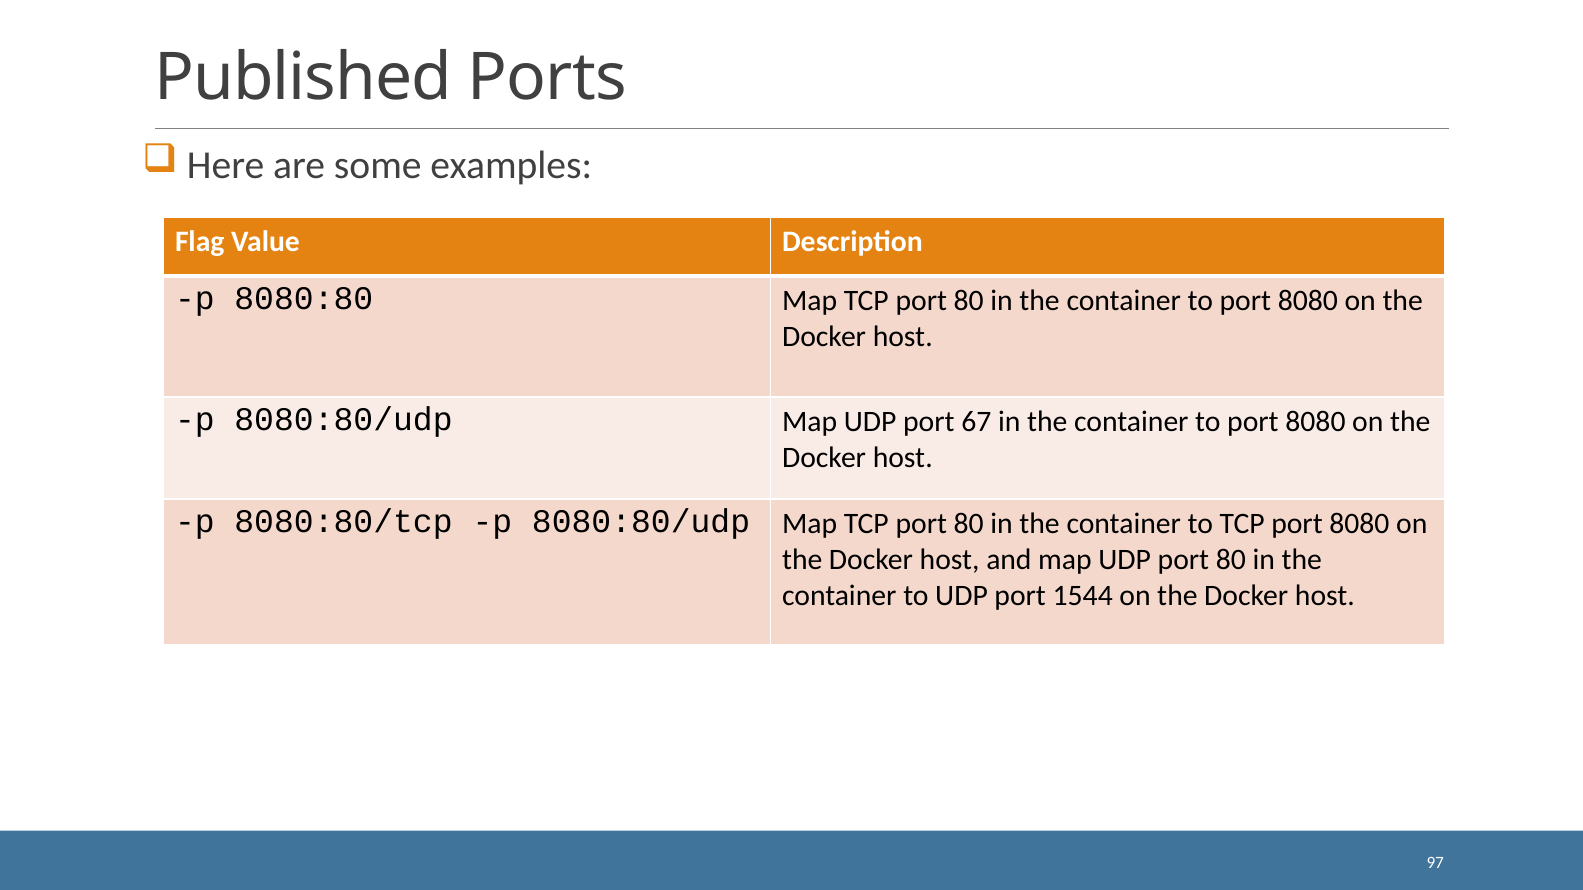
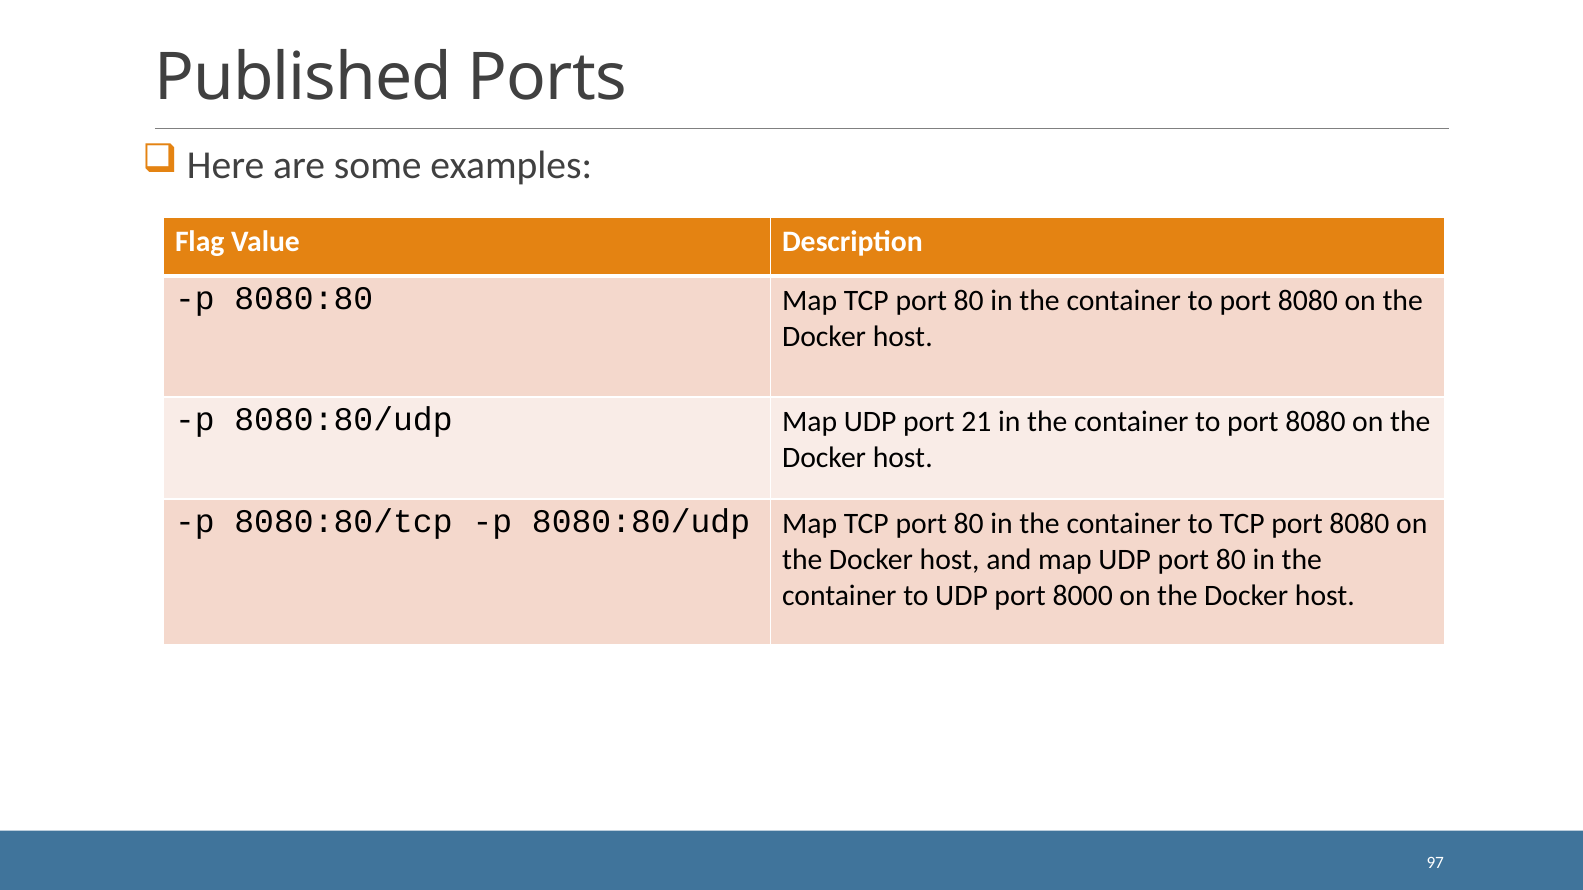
67: 67 -> 21
1544: 1544 -> 8000
